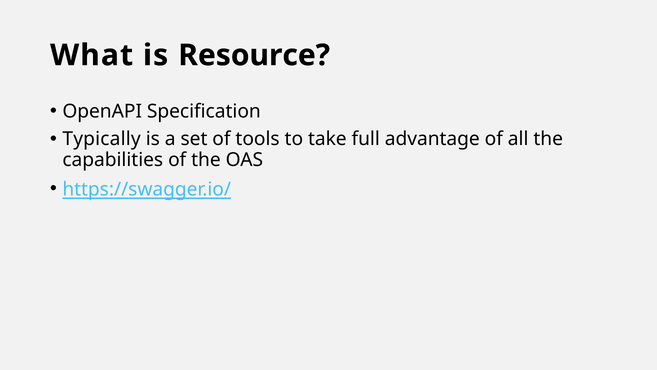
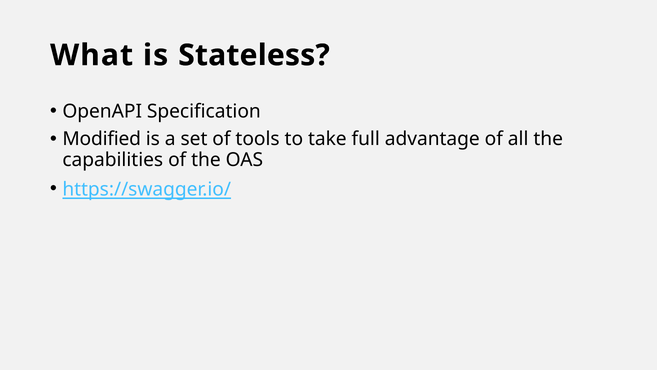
Resource: Resource -> Stateless
Typically: Typically -> Modified
